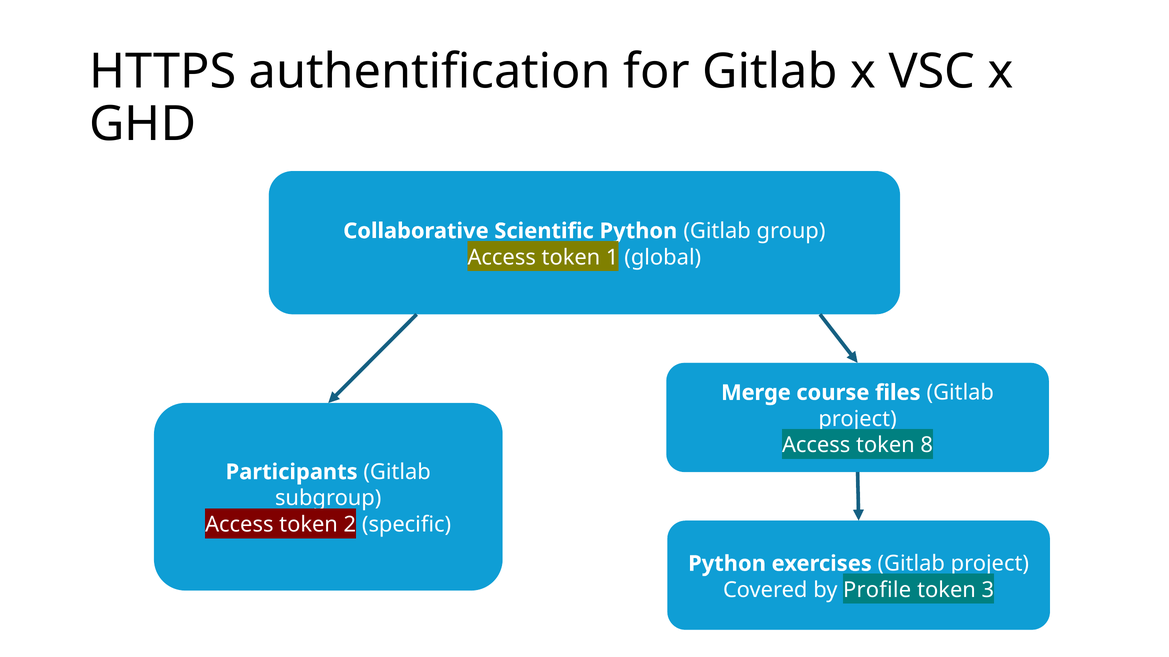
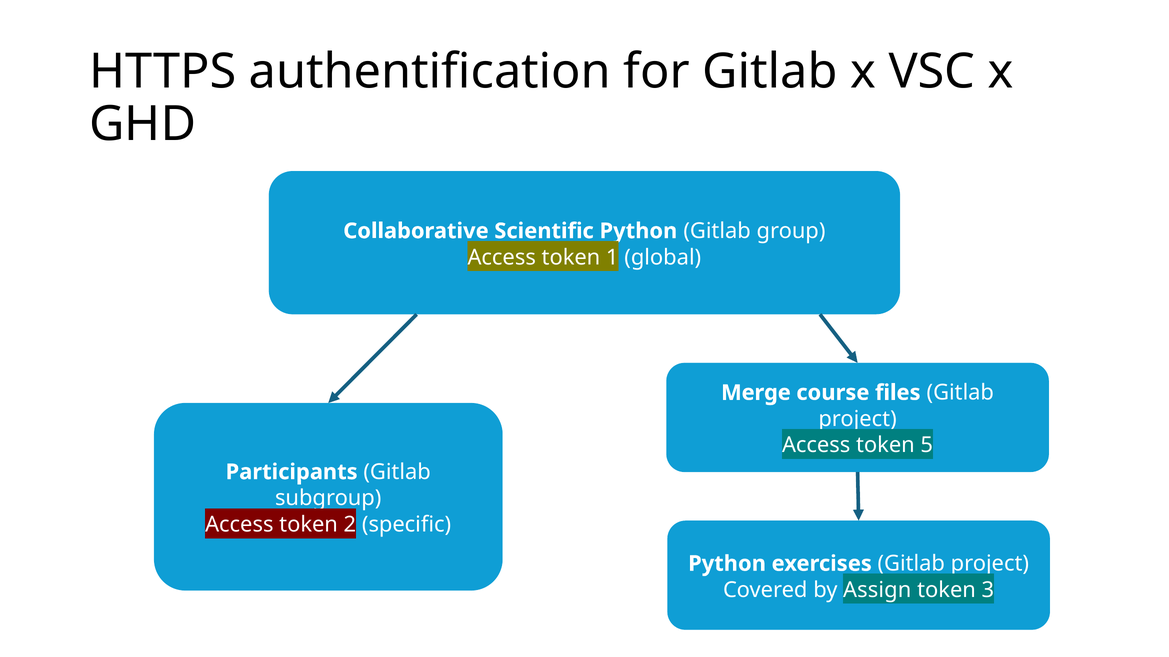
8: 8 -> 5
Profile: Profile -> Assign
